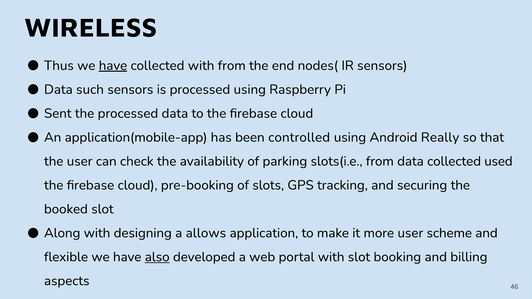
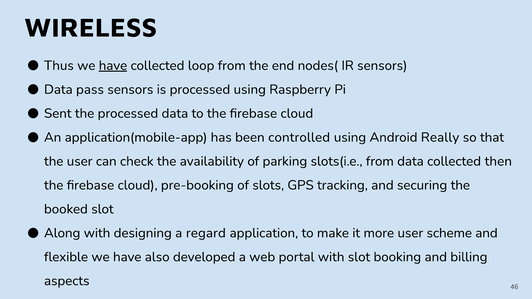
collected with: with -> loop
such: such -> pass
used: used -> then
allows: allows -> regard
also underline: present -> none
